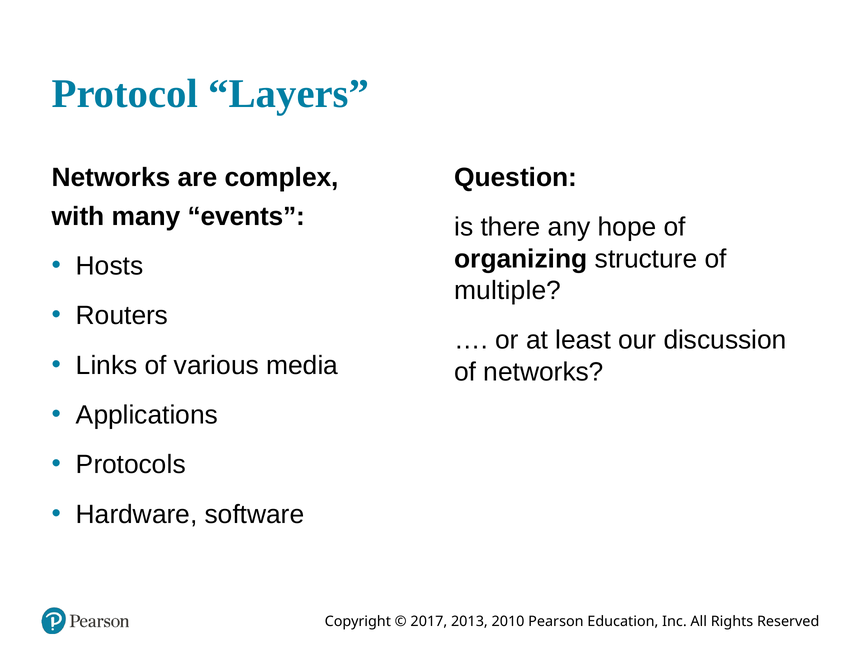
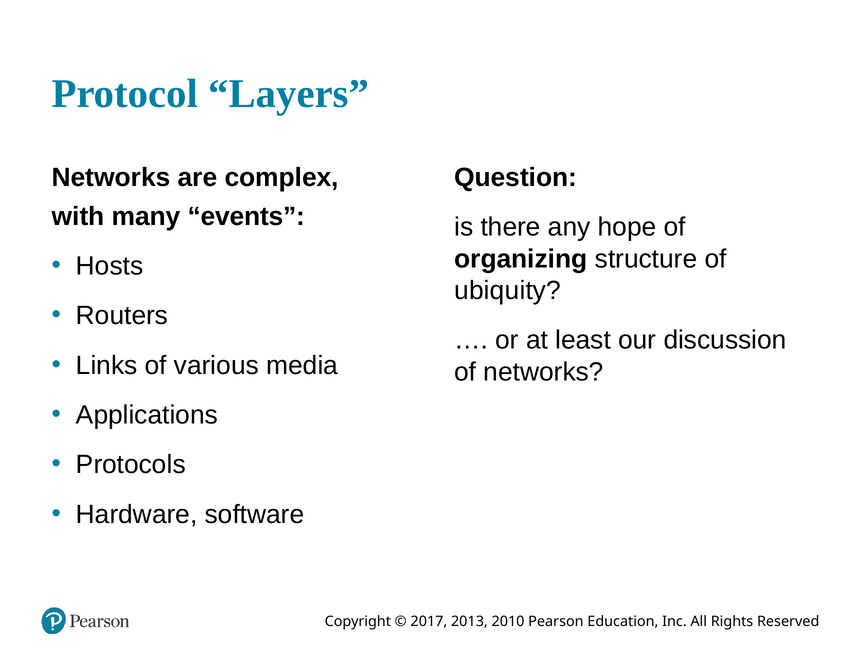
multiple: multiple -> ubiquity
